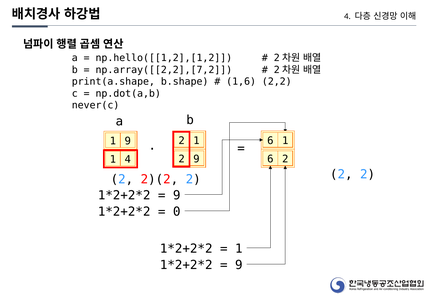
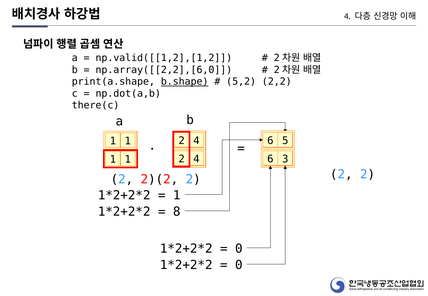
np.hello([[1,2],[1,2: np.hello([[1,2],[1,2 -> np.valid([[1,2],[1,2
np.array([[2,2],[7,2: np.array([[2,2],[7,2 -> np.array([[2,2],[6,0
b.shape underline: none -> present
1,6: 1,6 -> 5,2
never(c: never(c -> there(c
1 at (196, 141): 1 -> 4
6 1: 1 -> 5
9 at (128, 141): 9 -> 1
9 at (196, 159): 9 -> 4
6 2: 2 -> 3
4 at (128, 159): 4 -> 1
9 at (177, 196): 9 -> 1
0: 0 -> 8
1 at (239, 249): 1 -> 0
9 at (239, 265): 9 -> 0
